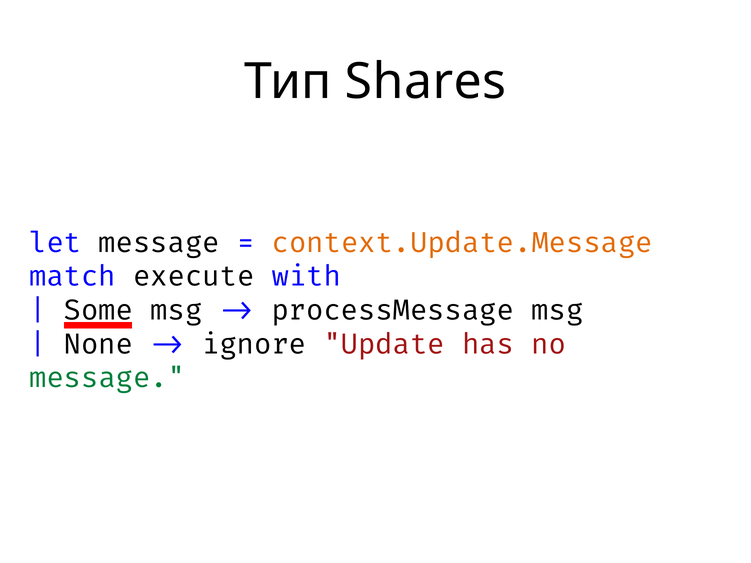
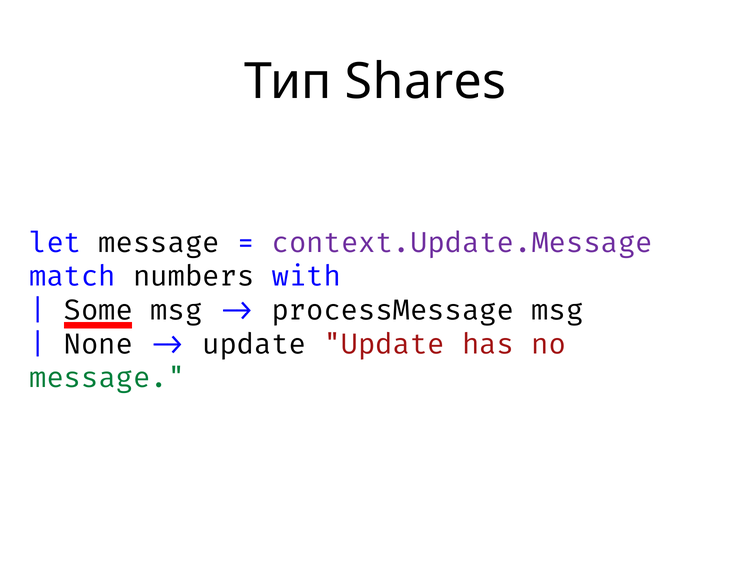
context.Update.Message colour: orange -> purple
execute: execute -> numbers
ignore at (254, 344): ignore -> update
